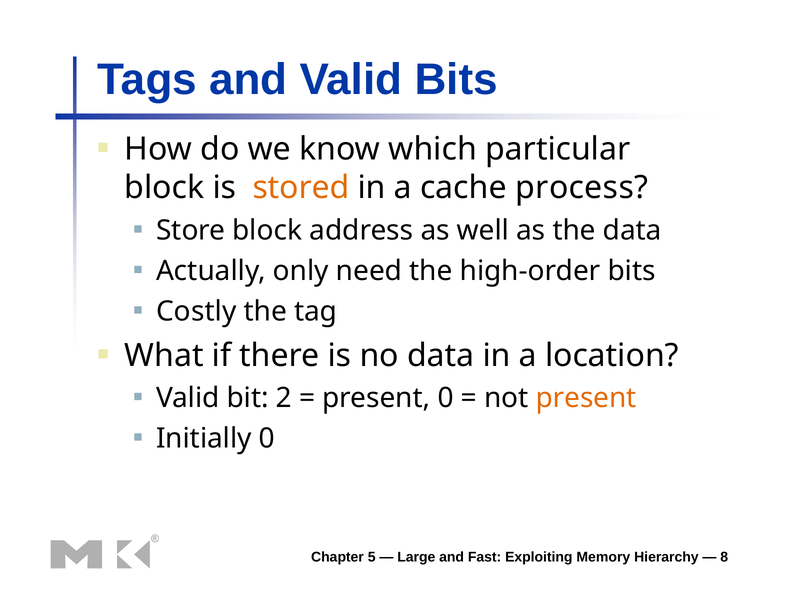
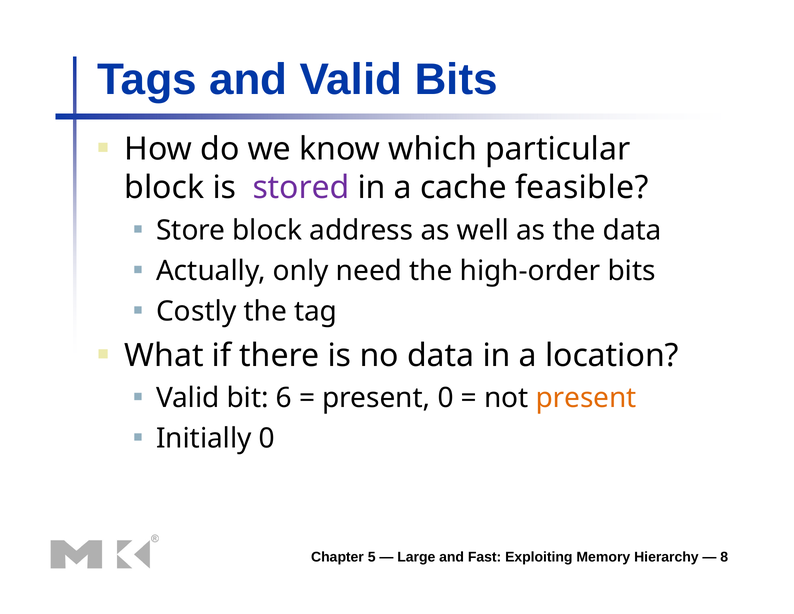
stored colour: orange -> purple
process: process -> feasible
2: 2 -> 6
